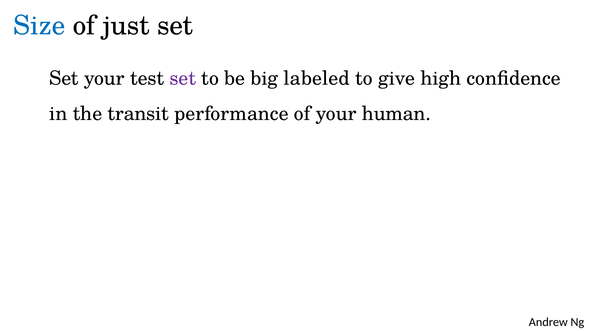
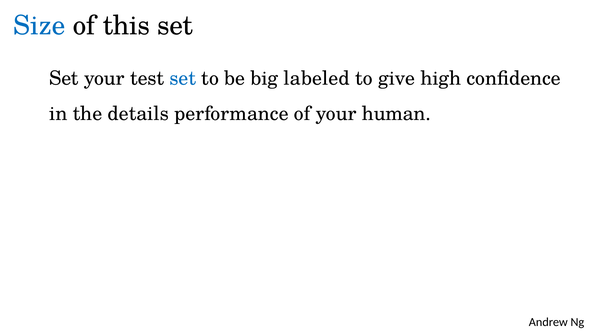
just: just -> this
set at (183, 78) colour: purple -> blue
transit: transit -> details
